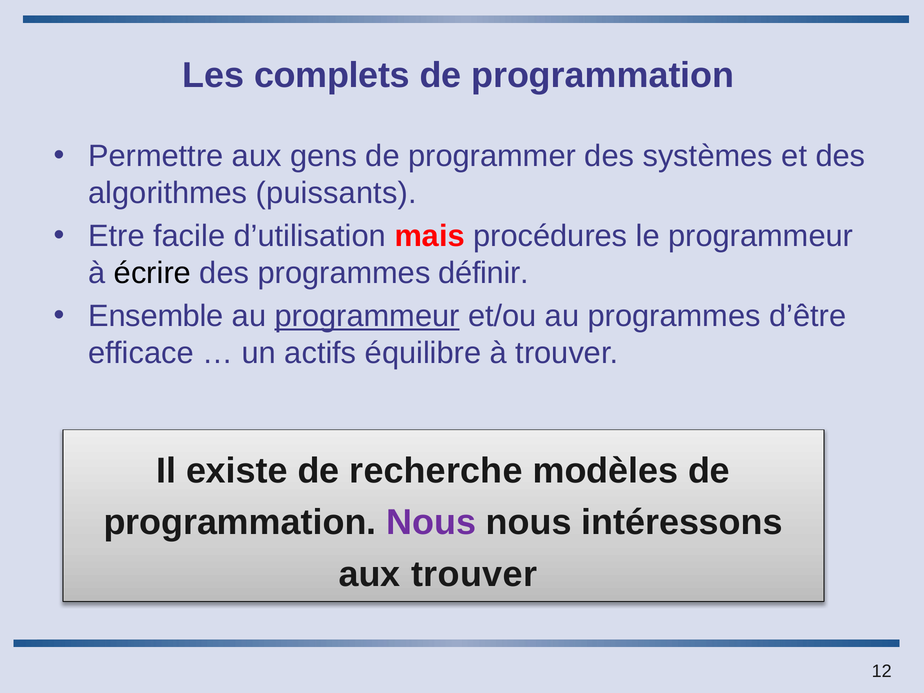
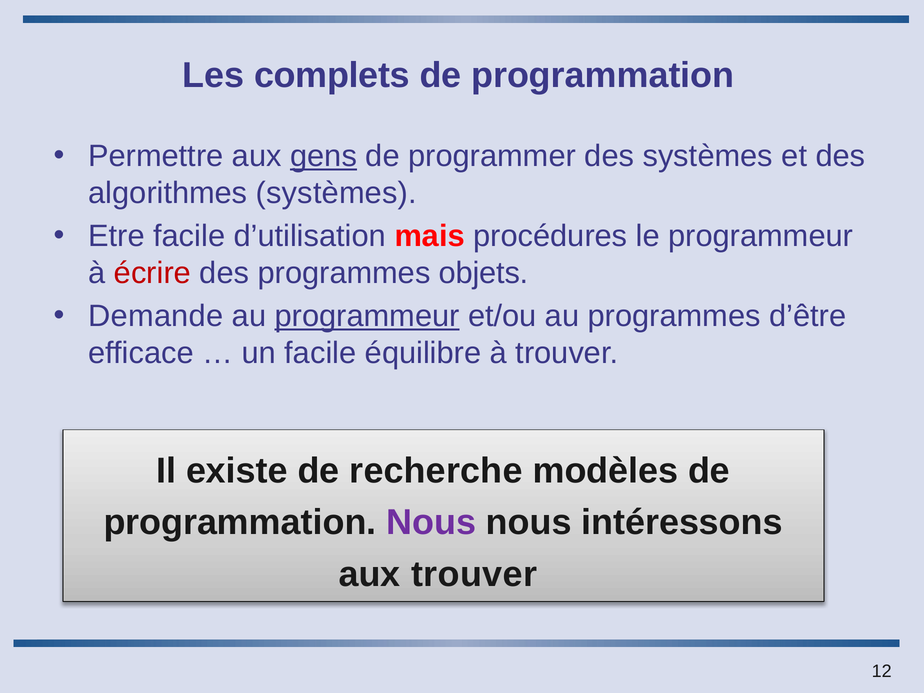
gens underline: none -> present
algorithmes puissants: puissants -> systèmes
écrire colour: black -> red
définir: définir -> objets
Ensemble: Ensemble -> Demande
un actifs: actifs -> facile
